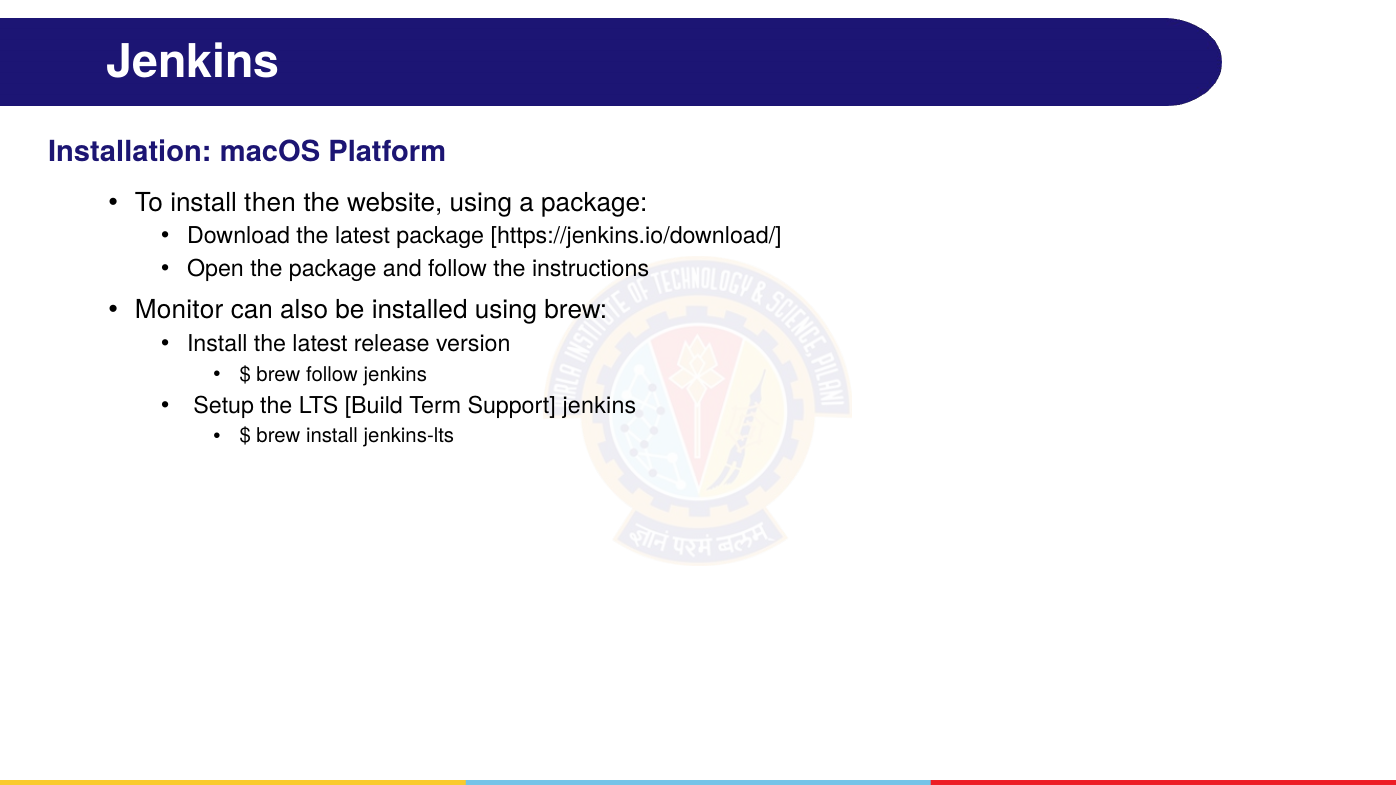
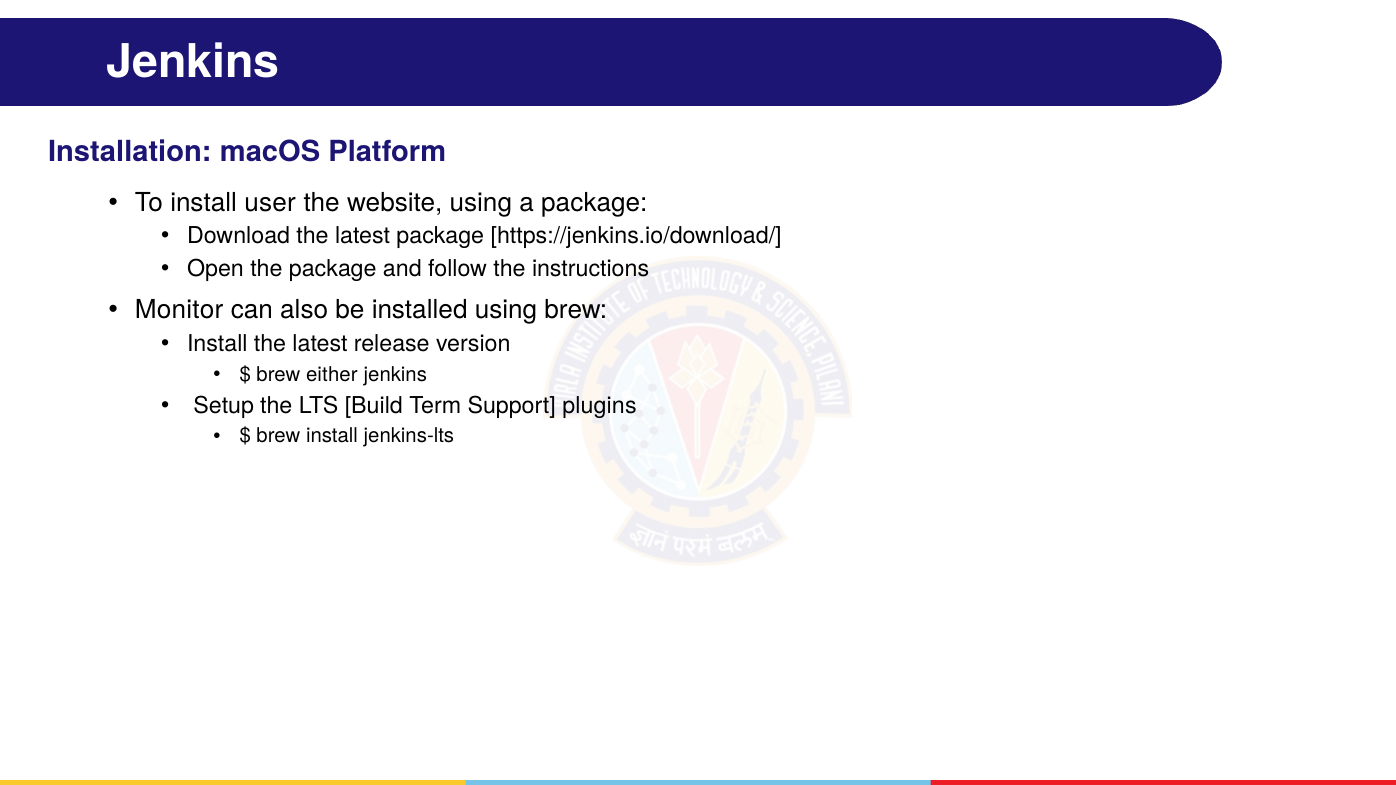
then: then -> user
brew follow: follow -> either
Support jenkins: jenkins -> plugins
